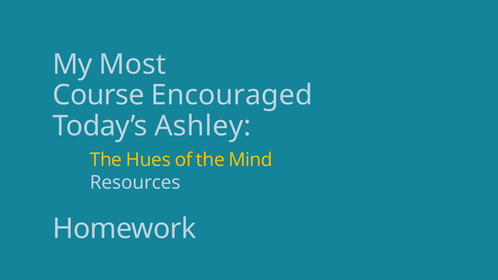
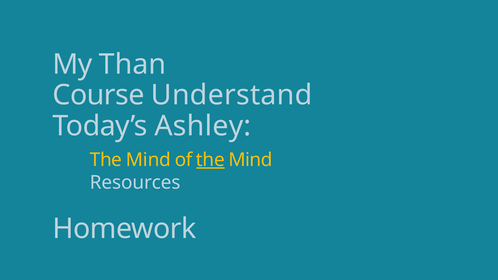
Most: Most -> Than
Encouraged: Encouraged -> Understand
Hues at (148, 160): Hues -> Mind
the at (210, 160) underline: none -> present
